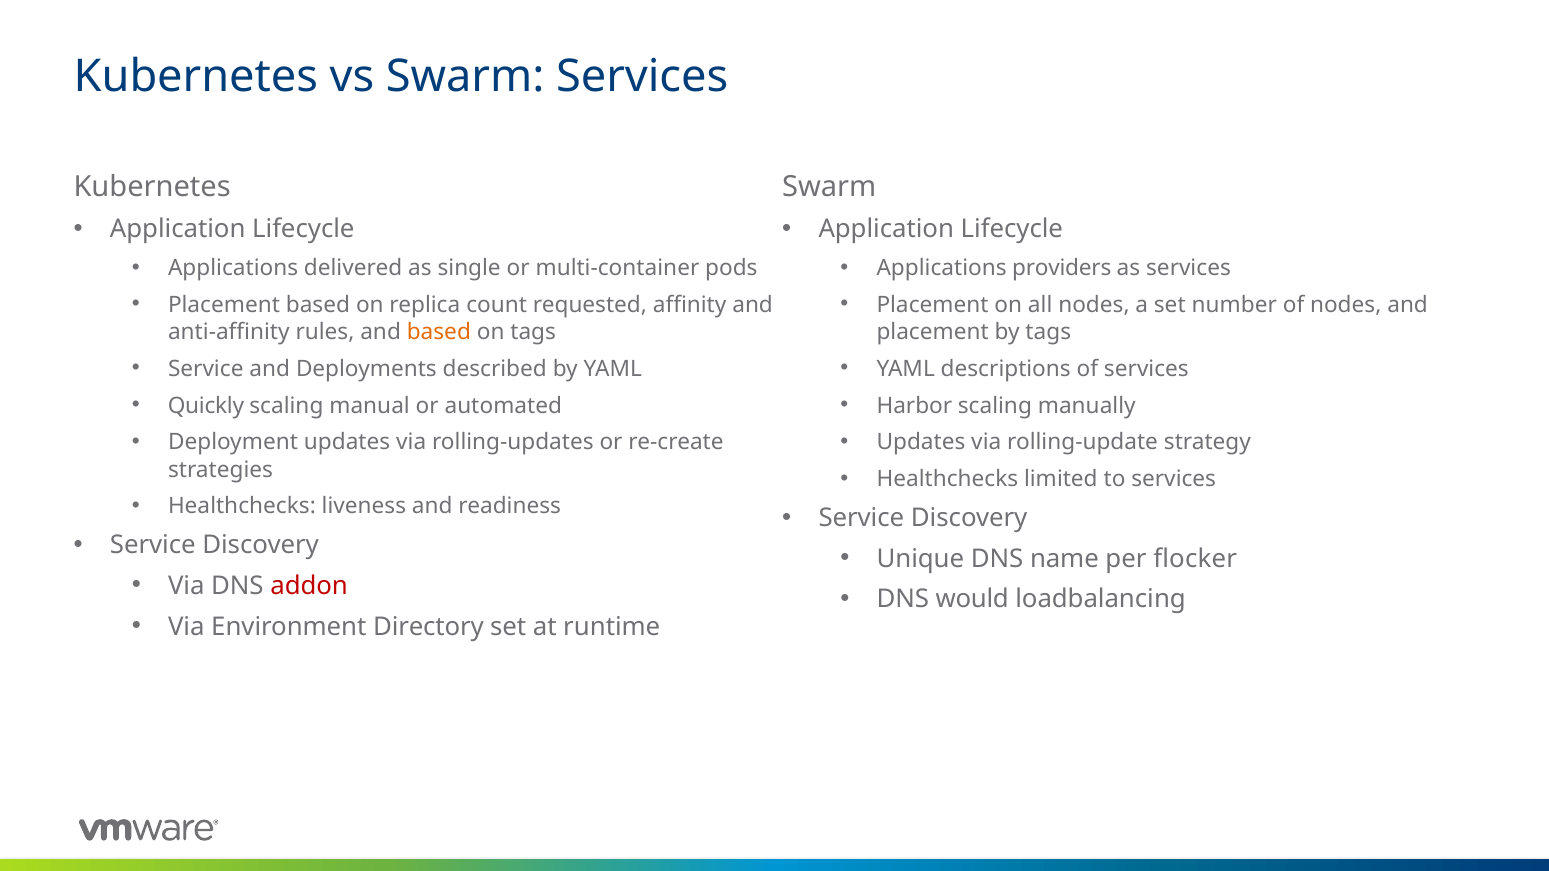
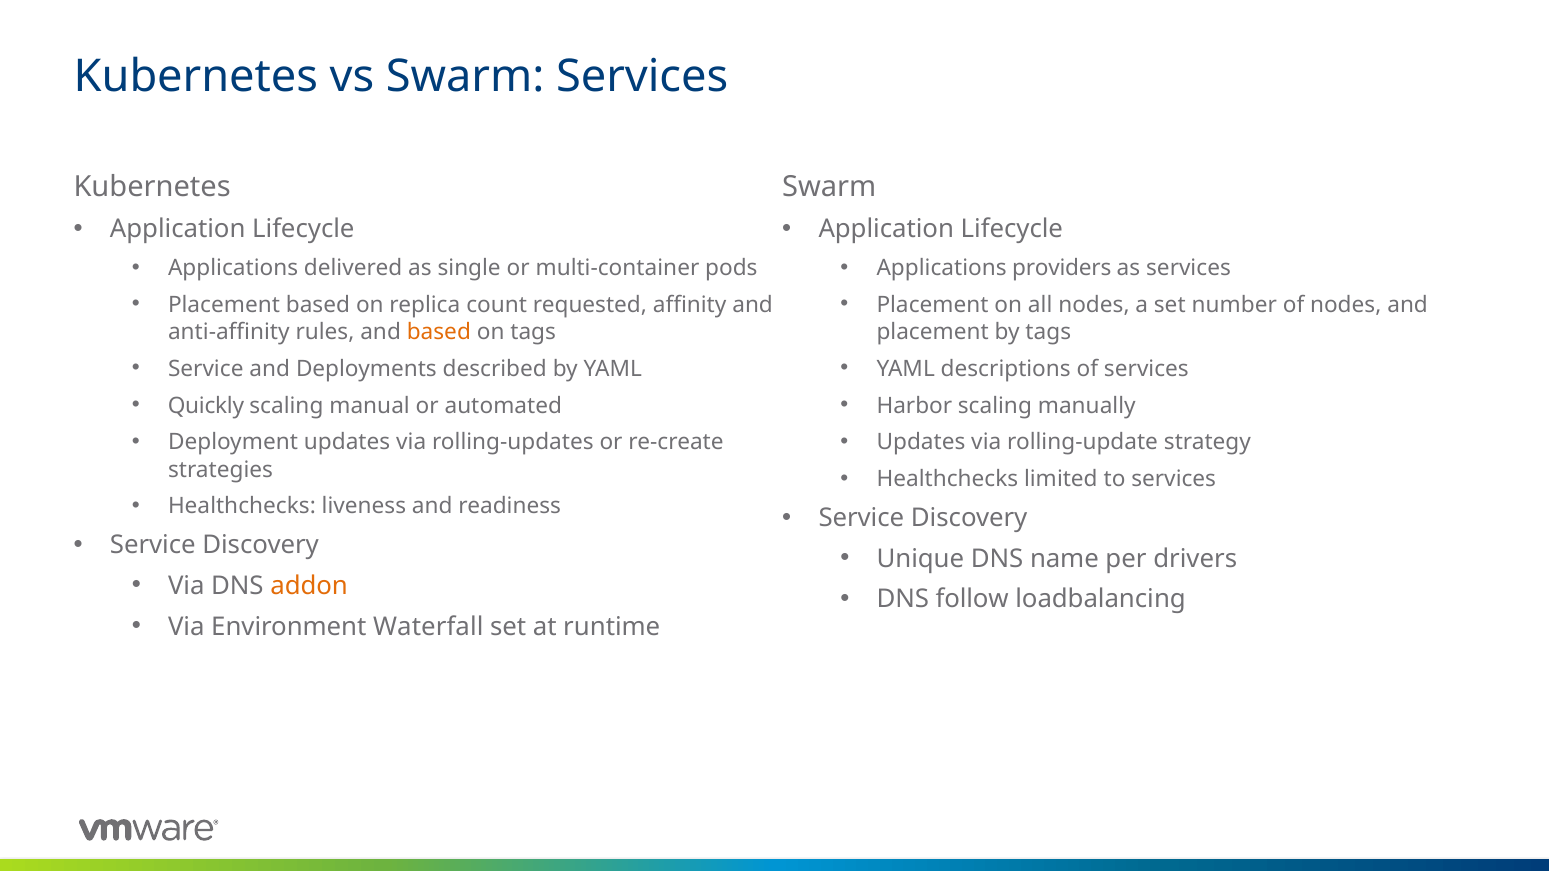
flocker: flocker -> drivers
addon colour: red -> orange
would: would -> follow
Directory: Directory -> Waterfall
